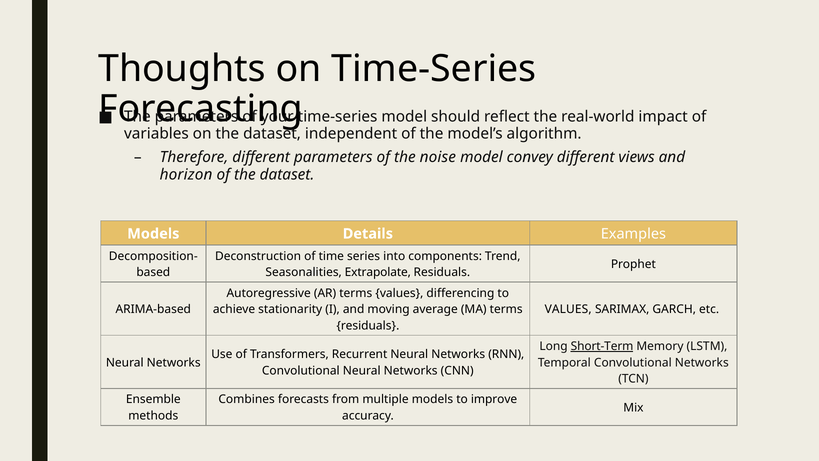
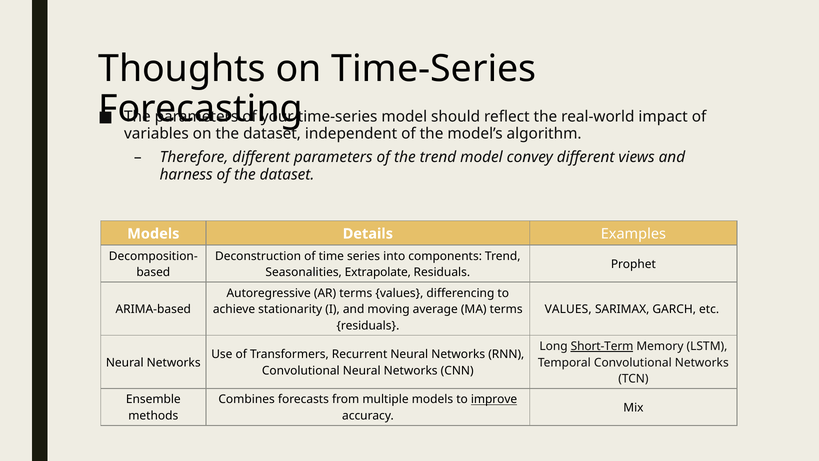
the noise: noise -> trend
horizon: horizon -> harness
improve underline: none -> present
